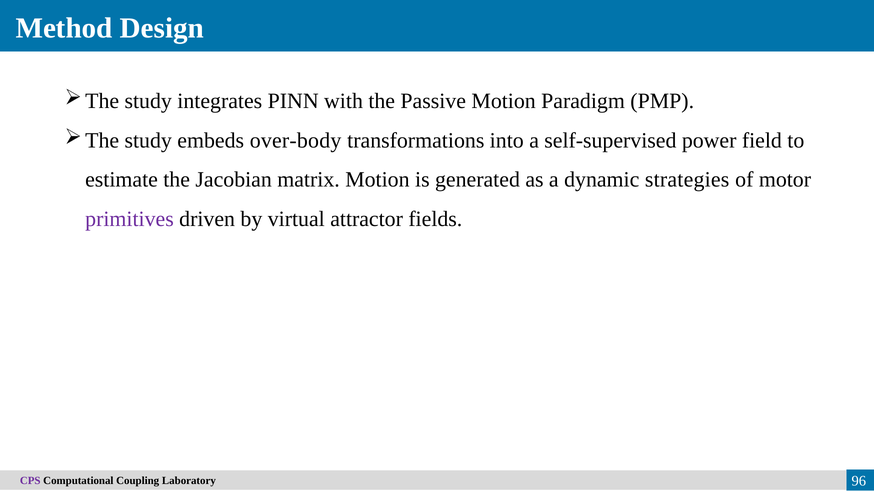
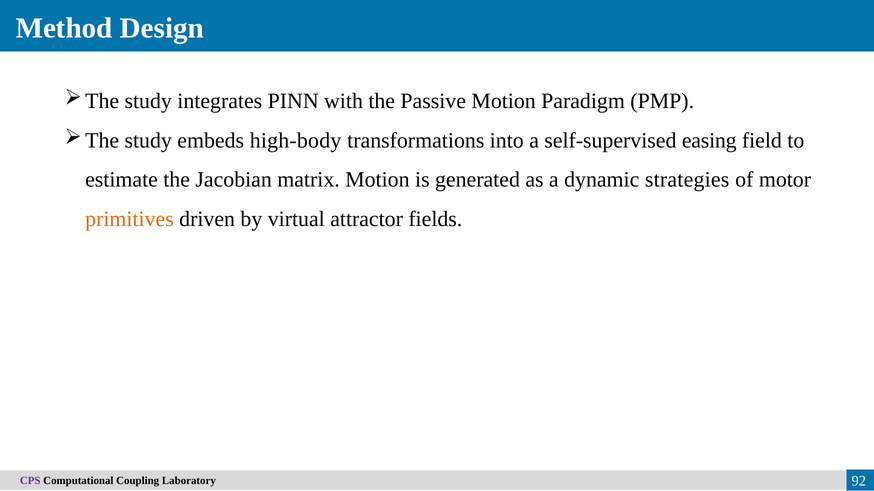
over-body: over-body -> high-body
power: power -> easing
primitives colour: purple -> orange
96: 96 -> 92
